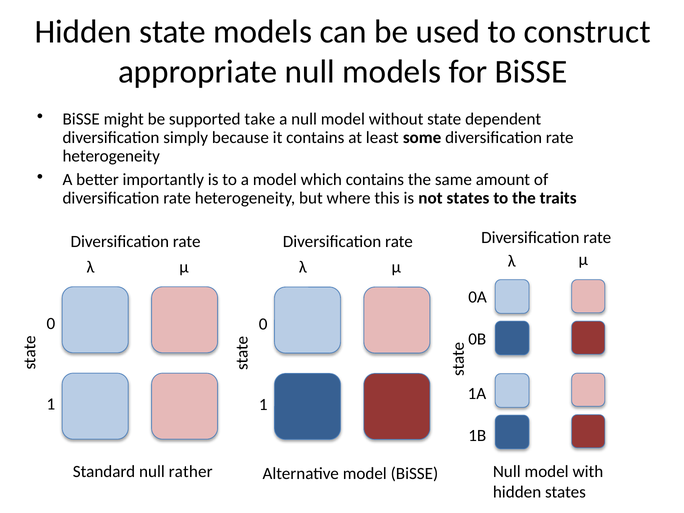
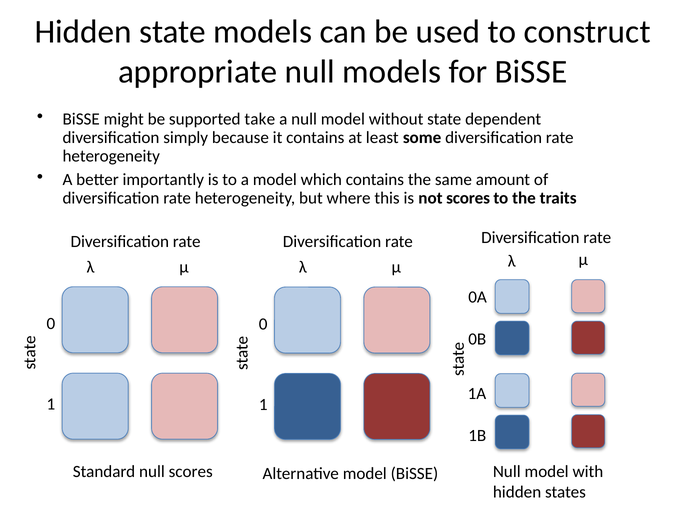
not states: states -> scores
null rather: rather -> scores
